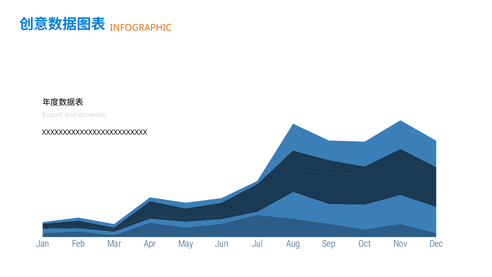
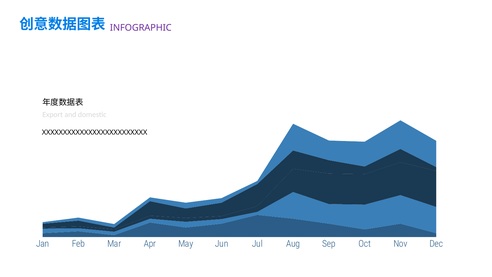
INFOGRAPHIC colour: orange -> purple
